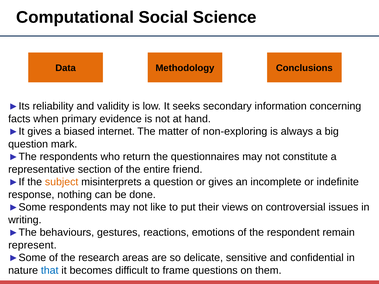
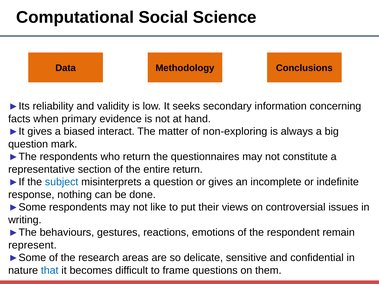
internet: internet -> interact
entire friend: friend -> return
subject colour: orange -> blue
